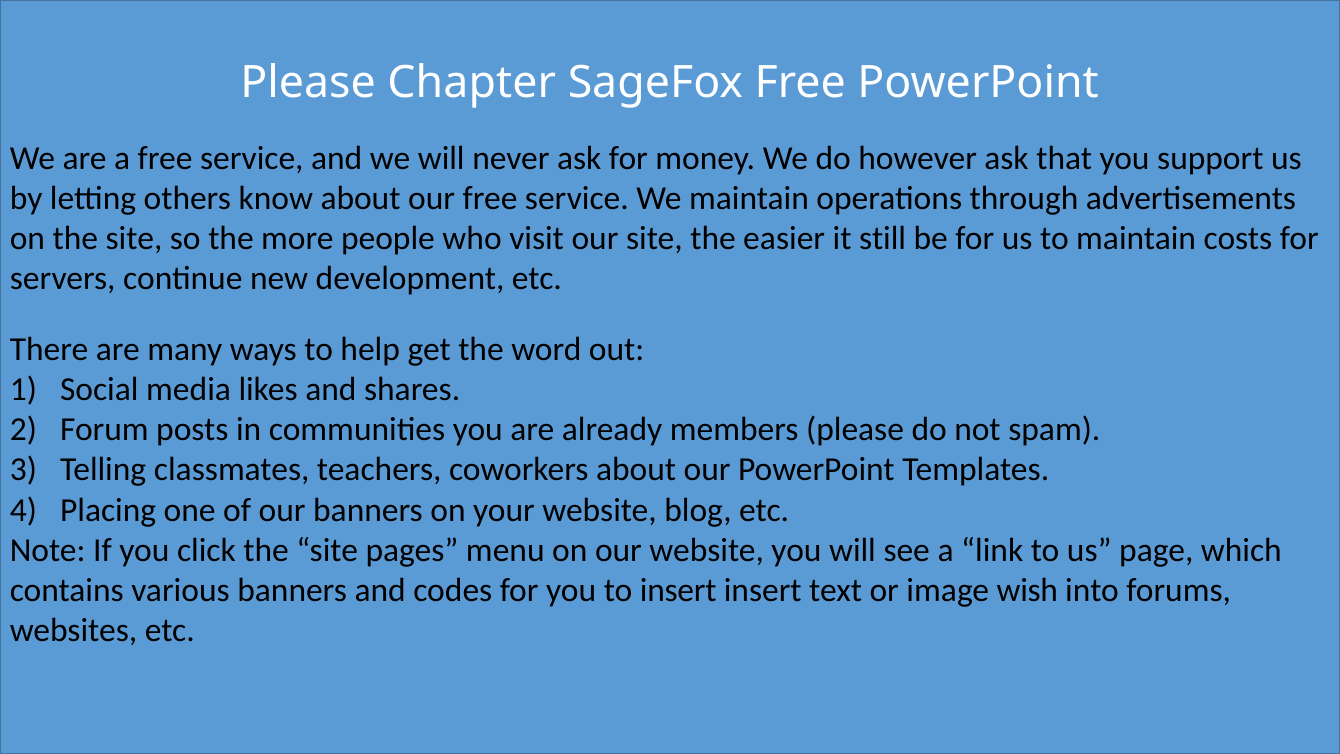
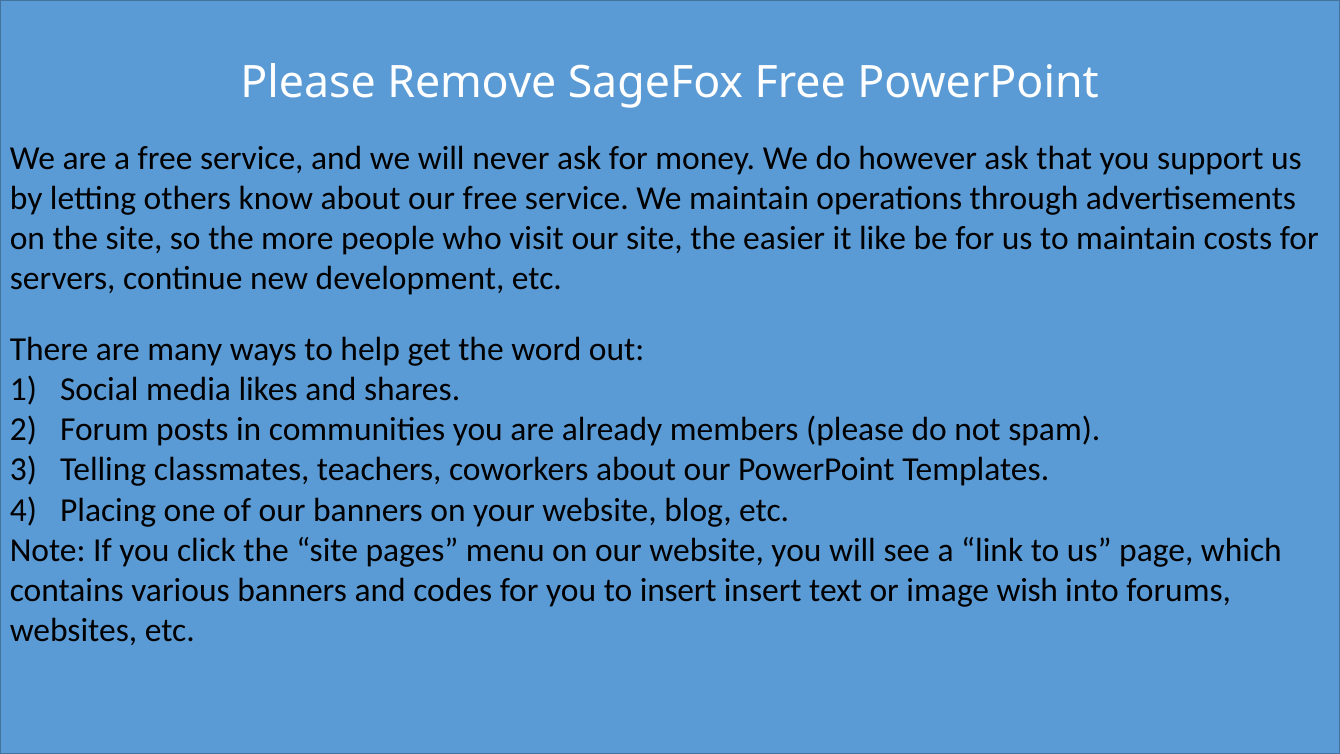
Chapter: Chapter -> Remove
still: still -> like
